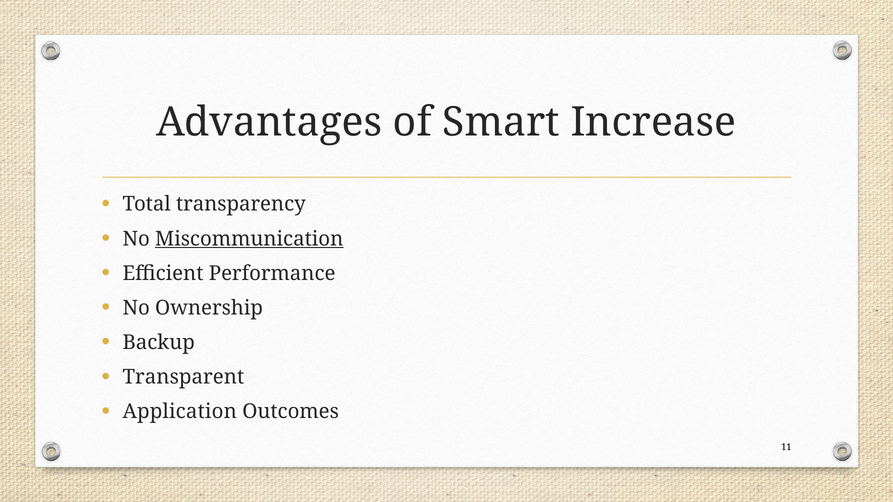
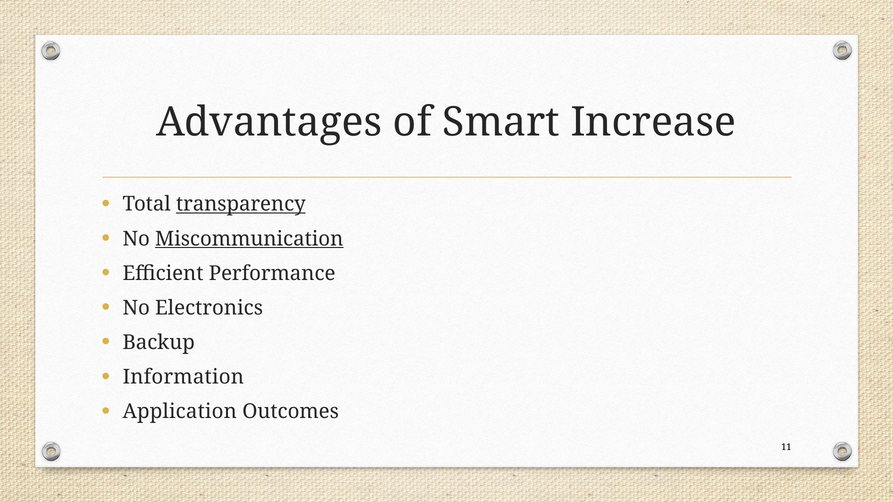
transparency underline: none -> present
Ownership: Ownership -> Electronics
Transparent: Transparent -> Information
